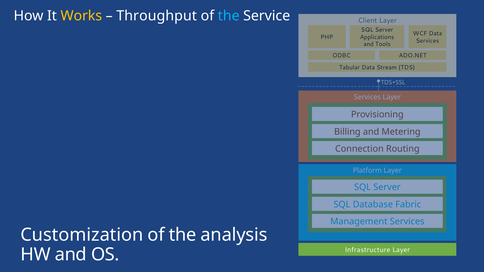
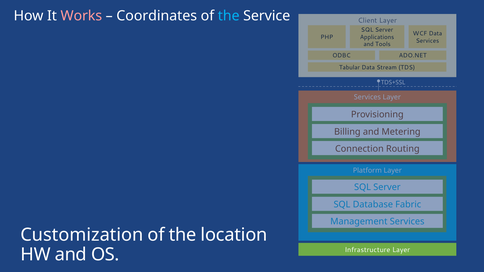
Works colour: yellow -> pink
Throughput: Throughput -> Coordinates
analysis: analysis -> location
